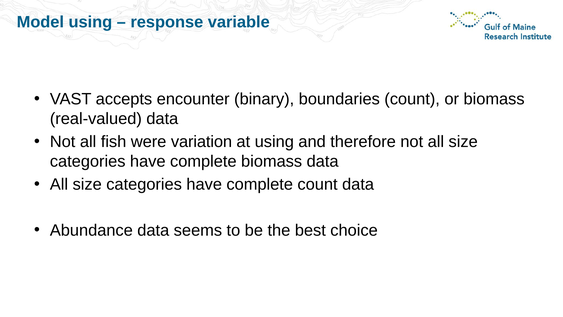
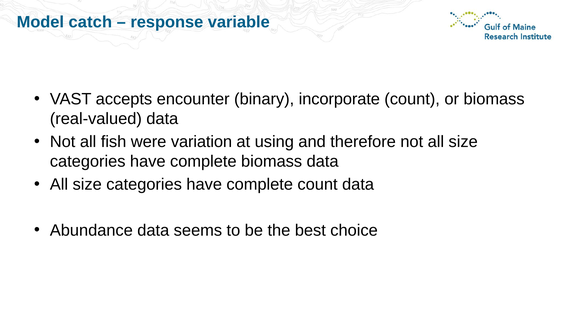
Model using: using -> catch
boundaries: boundaries -> incorporate
